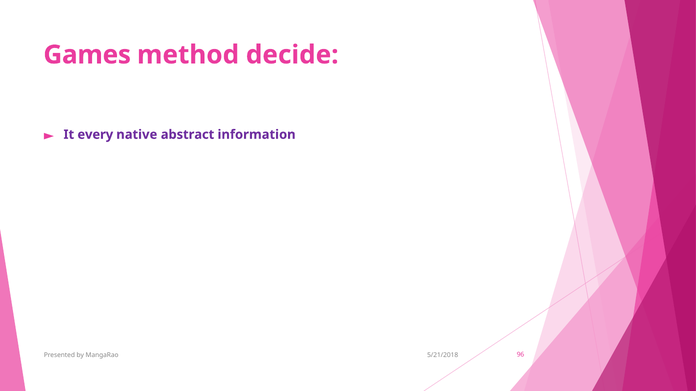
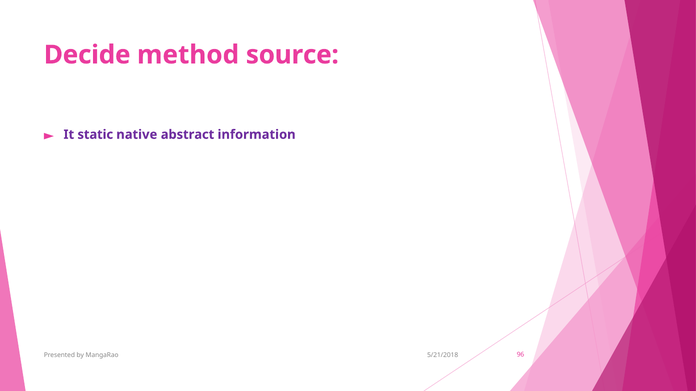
Games: Games -> Decide
decide: decide -> source
every: every -> static
